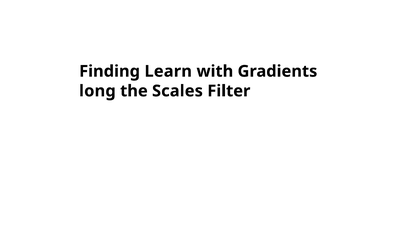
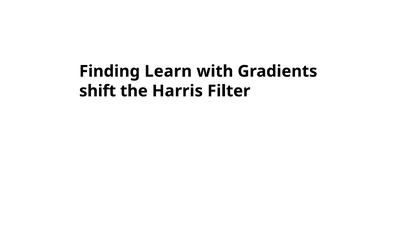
long: long -> shift
Scales: Scales -> Harris
